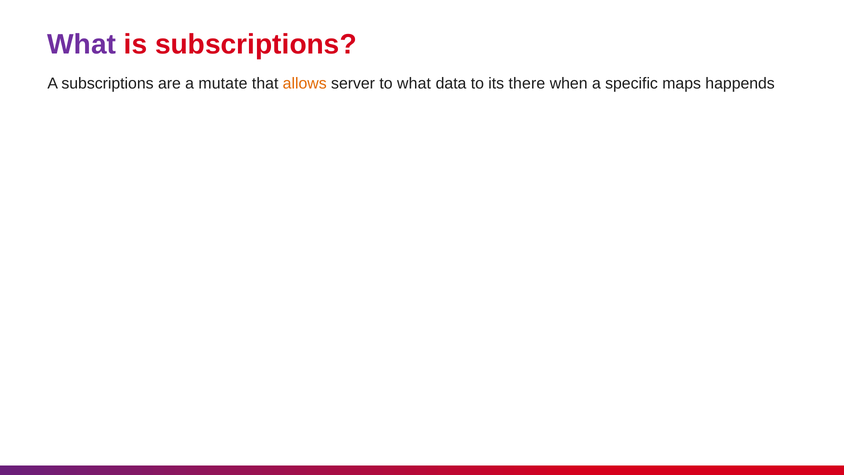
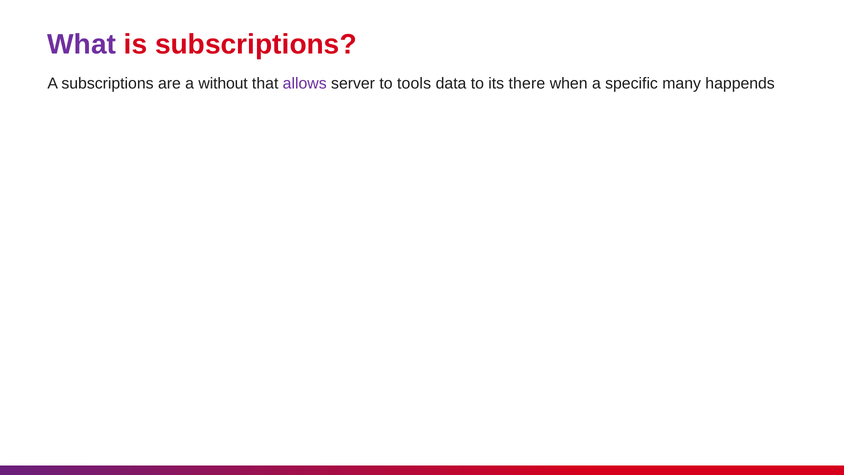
mutate: mutate -> without
allows colour: orange -> purple
to what: what -> tools
maps: maps -> many
